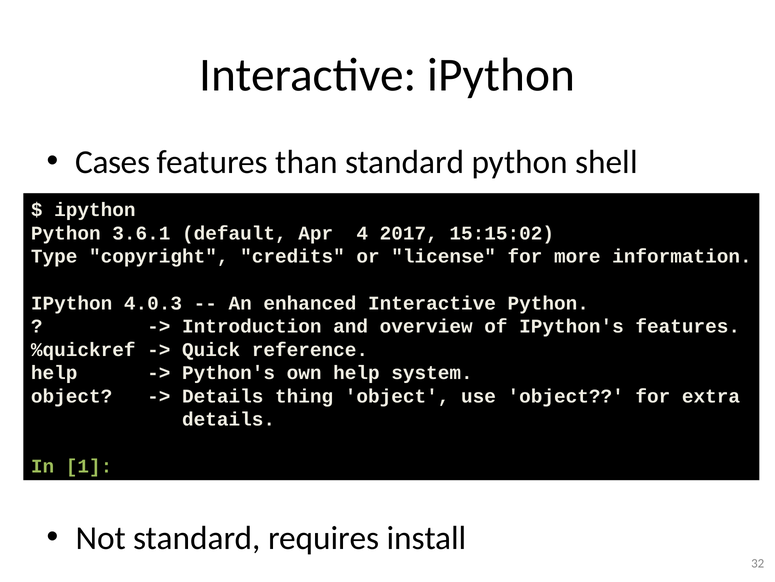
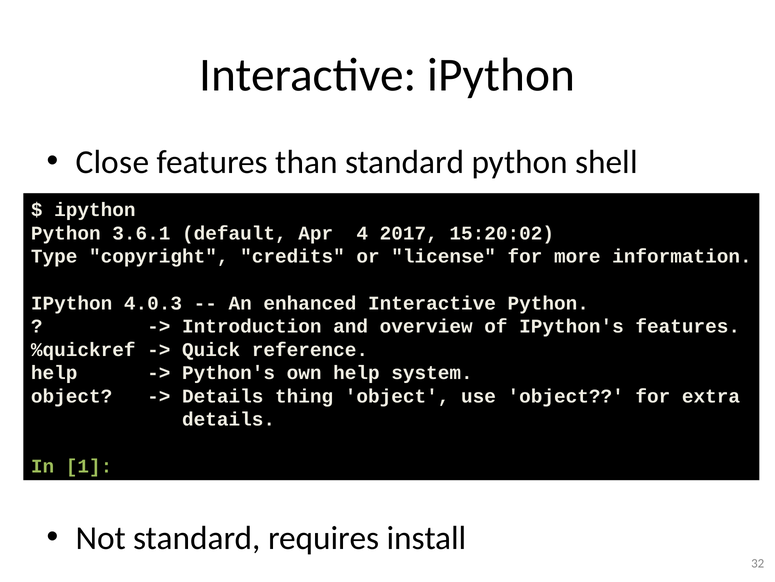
Cases: Cases -> Close
15:15:02: 15:15:02 -> 15:20:02
